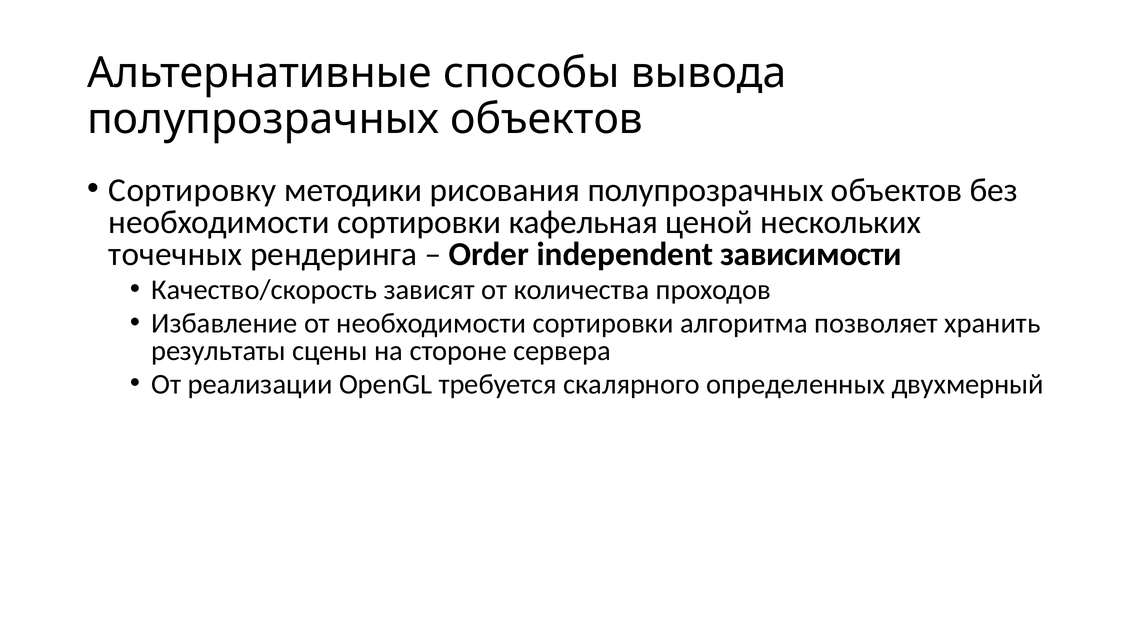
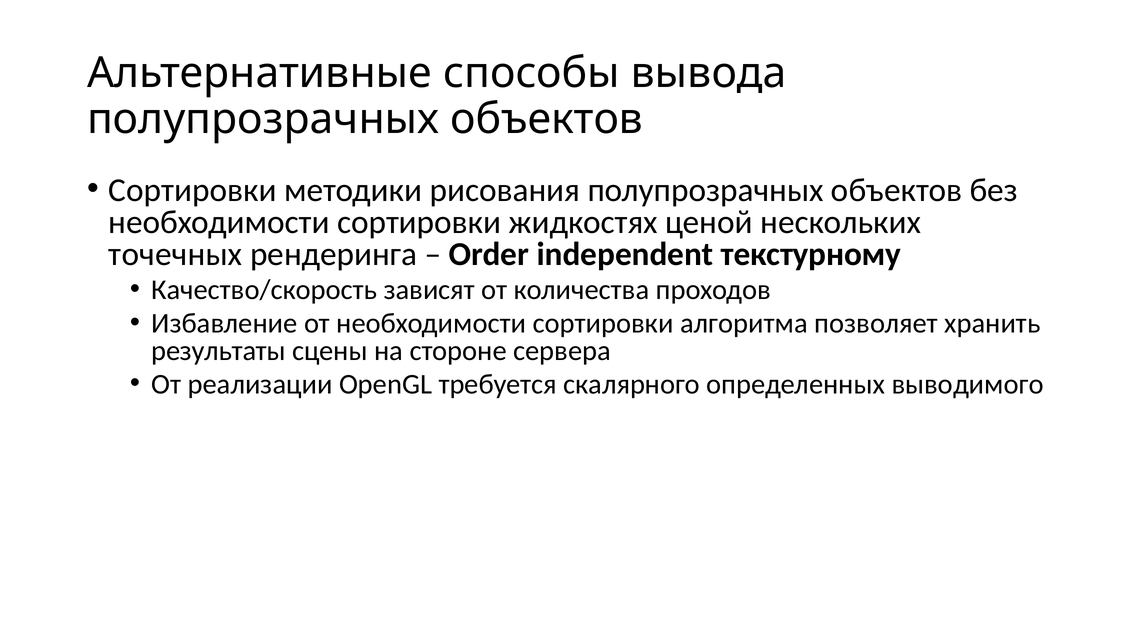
Сортировку at (192, 190): Сортировку -> Сортировки
кафельная: кафельная -> жидкостях
зависимости: зависимости -> текстурному
двухмерный: двухмерный -> выводимого
